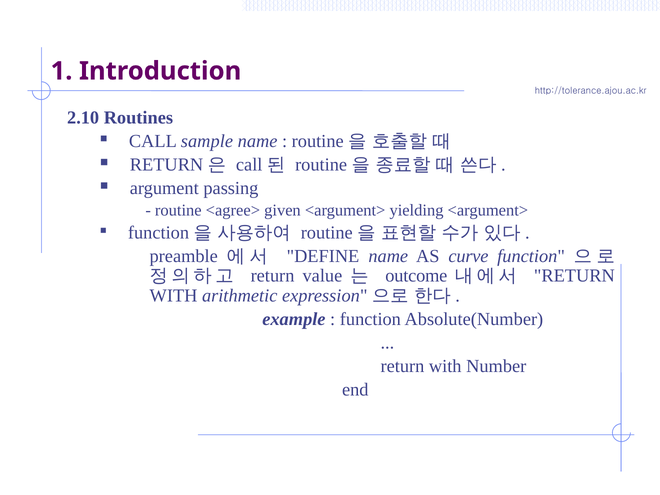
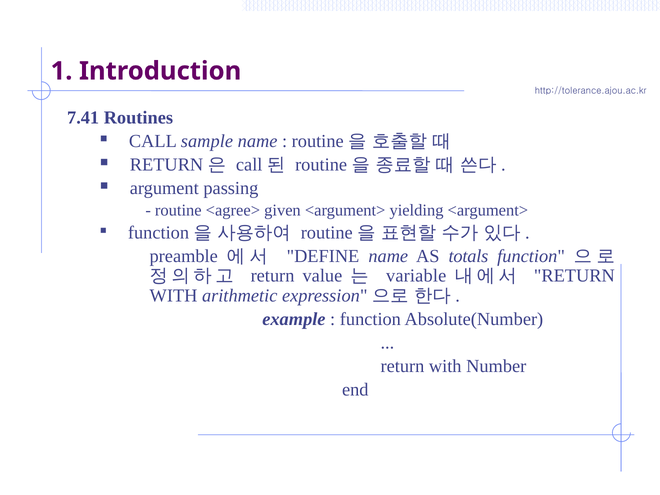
2.10: 2.10 -> 7.41
curve: curve -> totals
outcome: outcome -> variable
